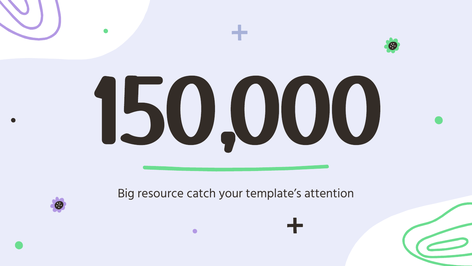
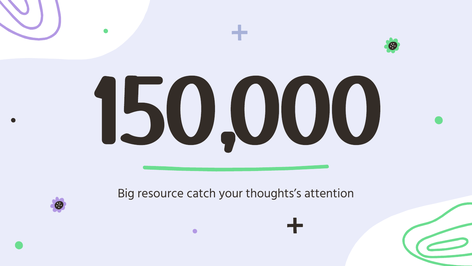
template’s: template’s -> thoughts’s
